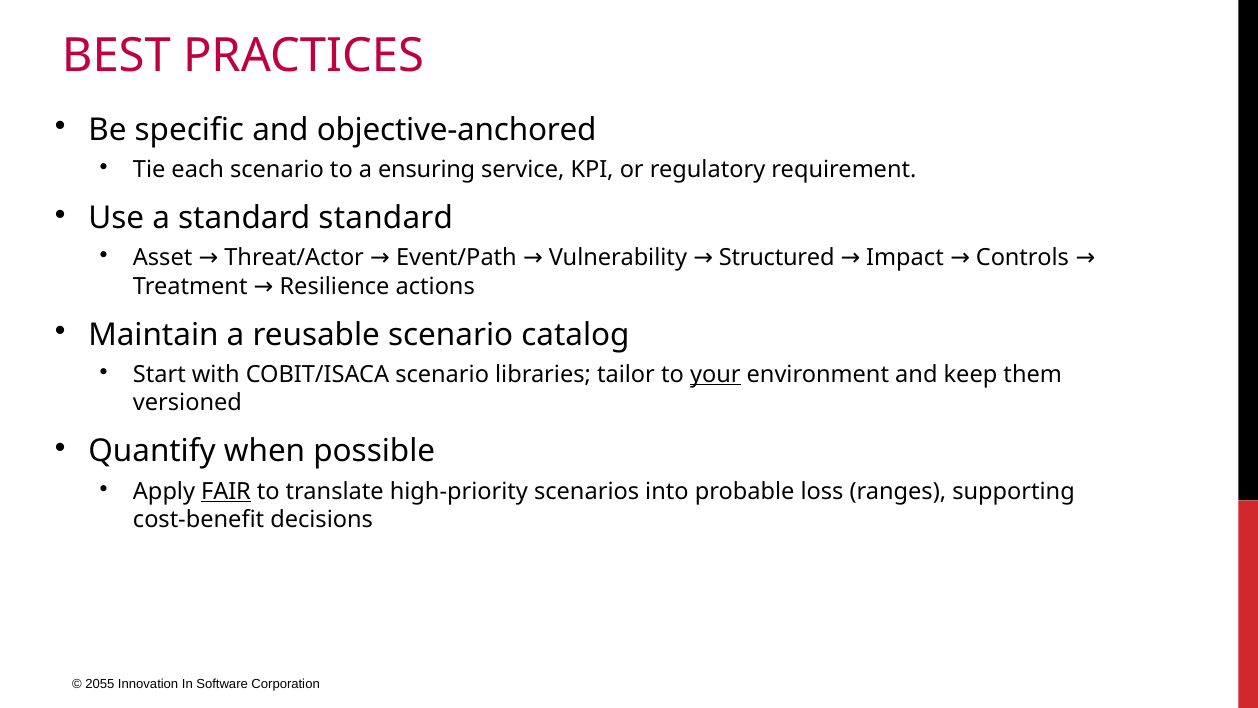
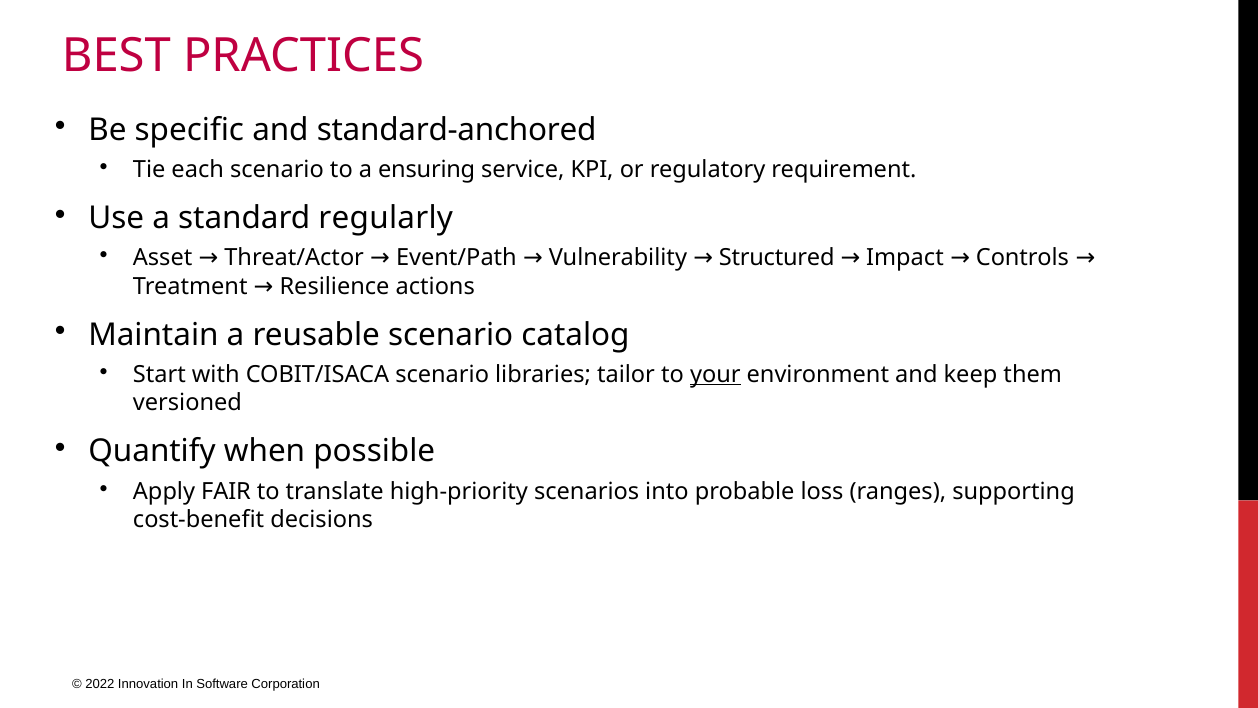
objective-anchored: objective-anchored -> standard-anchored
standard standard: standard -> regularly
FAIR underline: present -> none
2055: 2055 -> 2022
